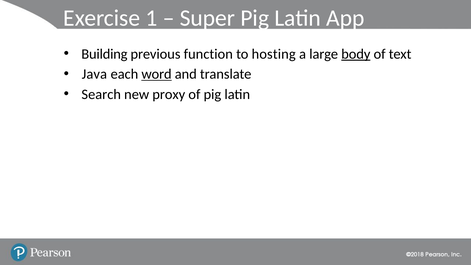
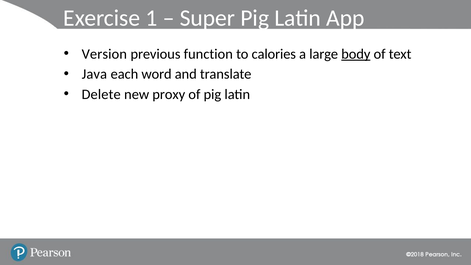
Building: Building -> Version
hosting: hosting -> calories
word underline: present -> none
Search: Search -> Delete
